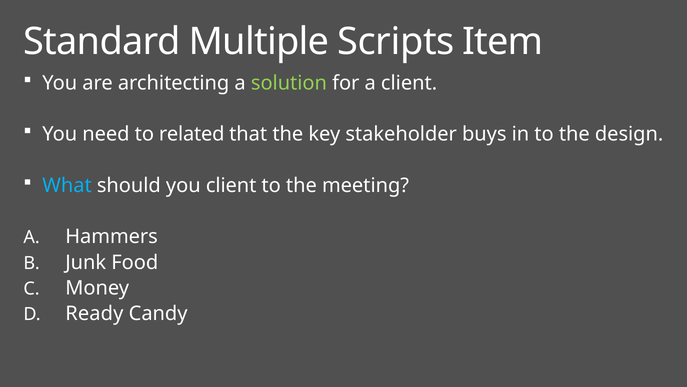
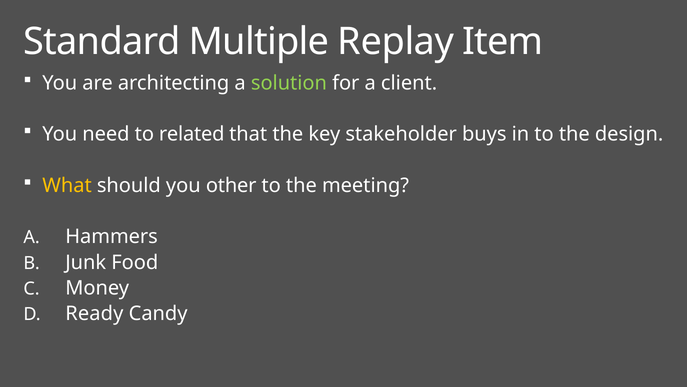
Scripts: Scripts -> Replay
What colour: light blue -> yellow
you client: client -> other
